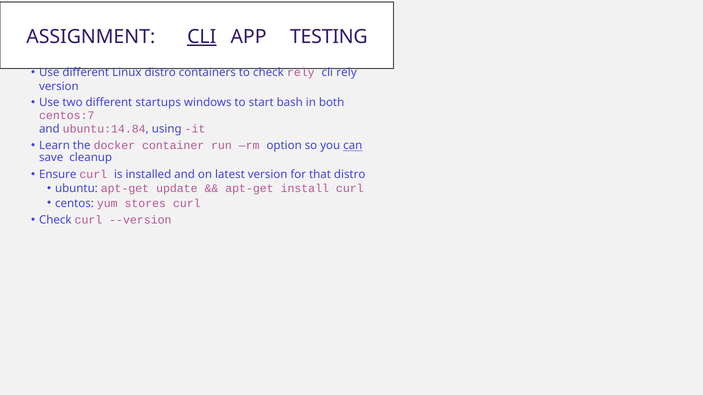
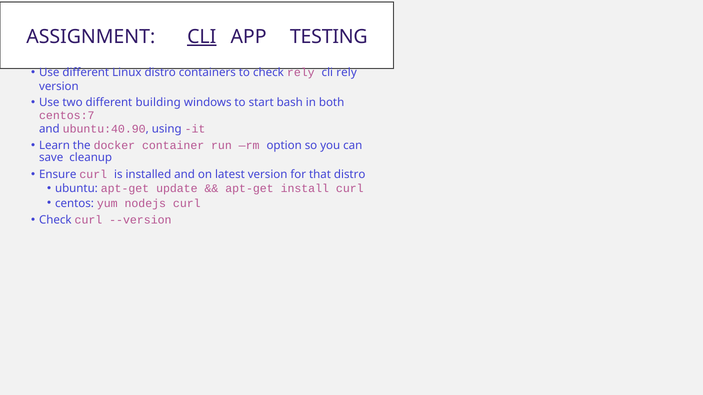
startups: startups -> building
ubuntu:14.84: ubuntu:14.84 -> ubuntu:40.90
can underline: present -> none
stores: stores -> nodejs
